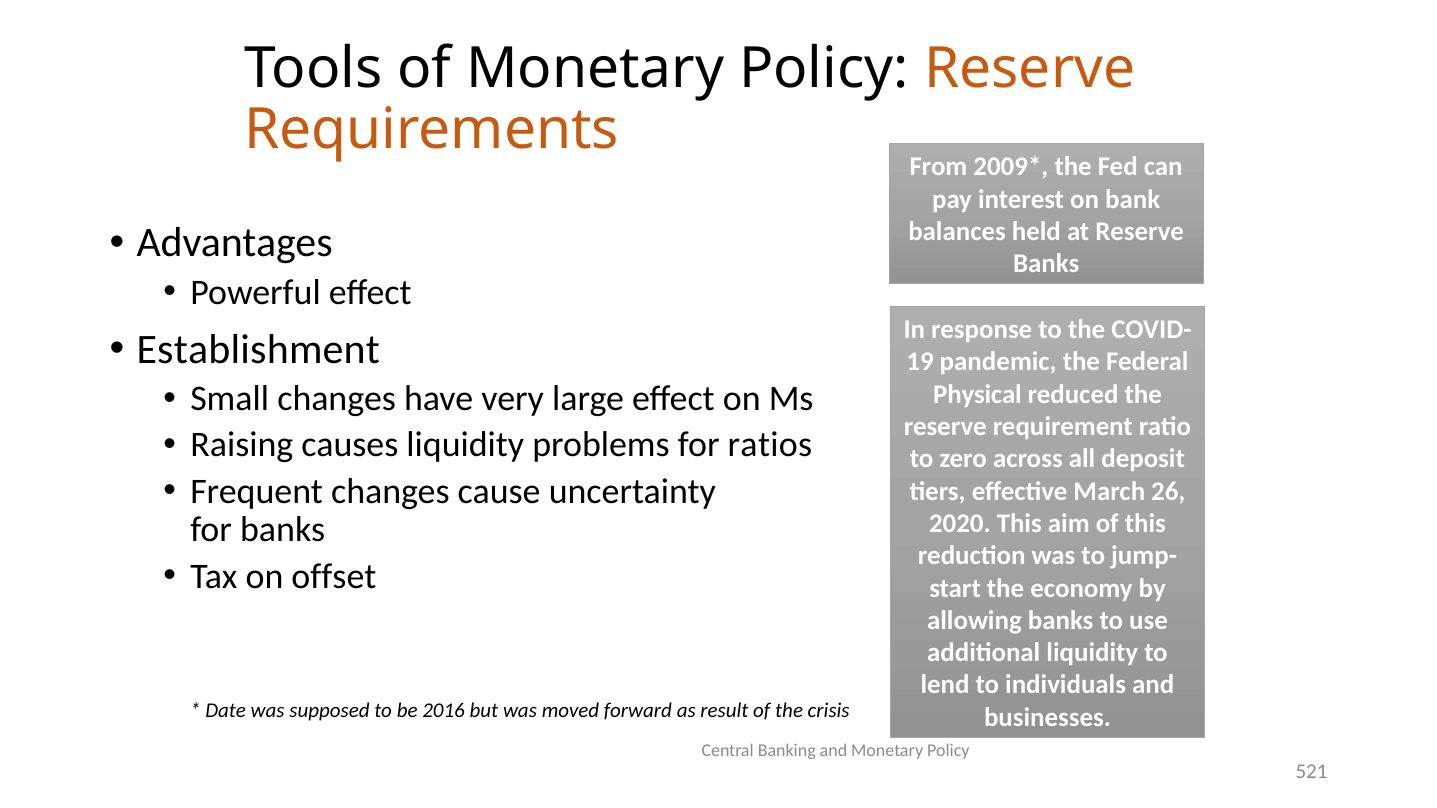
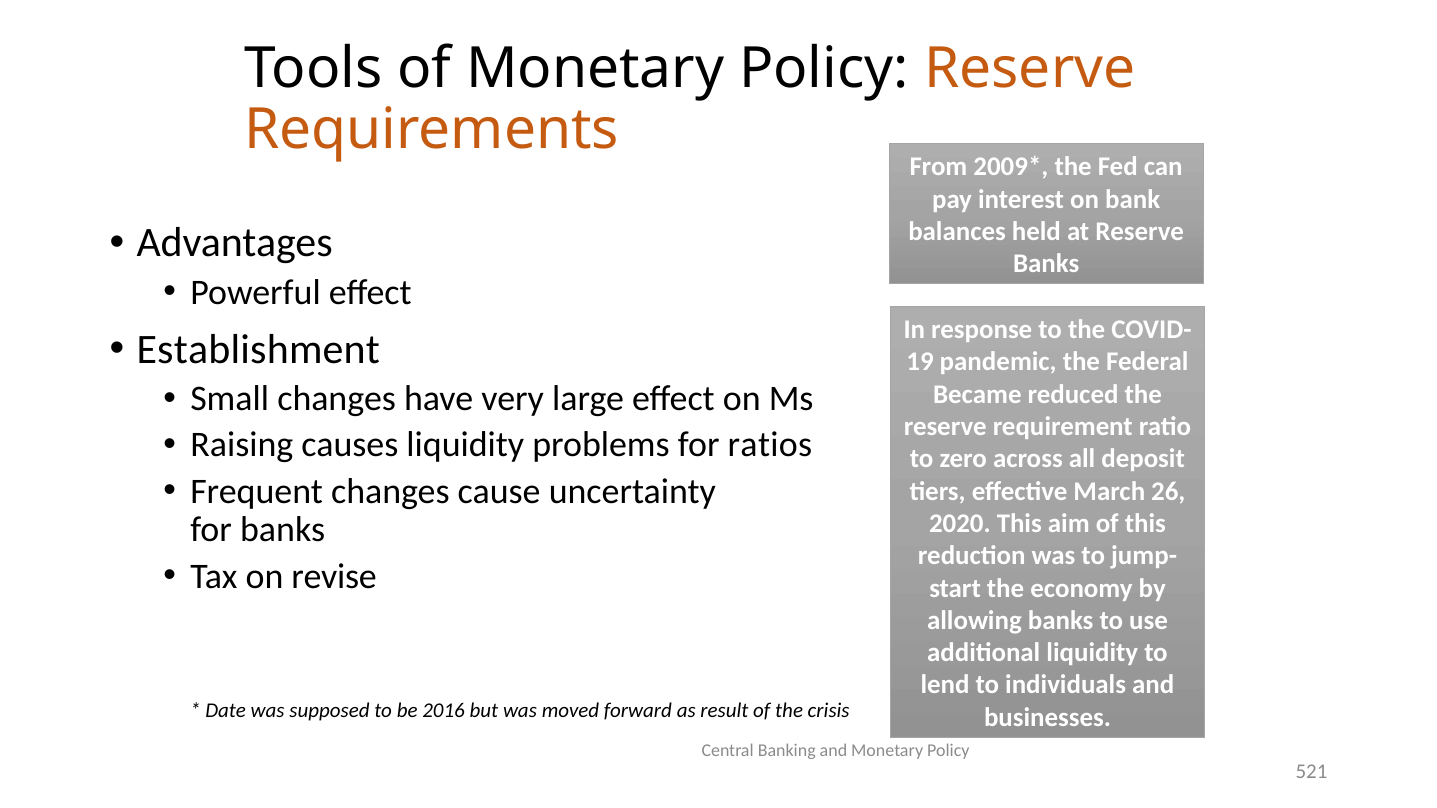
Physical: Physical -> Became
offset: offset -> revise
